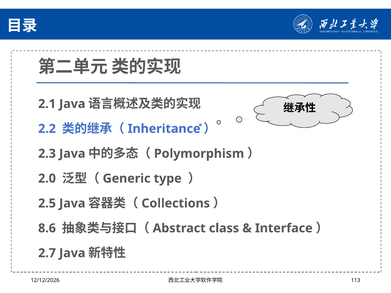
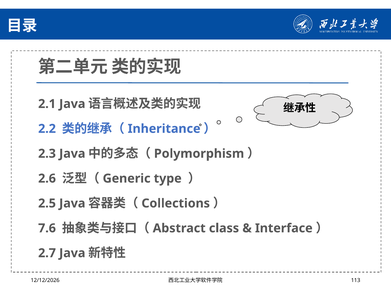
2.0: 2.0 -> 2.6
8.6: 8.6 -> 7.6
